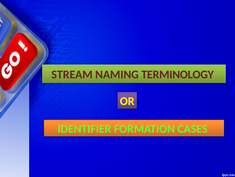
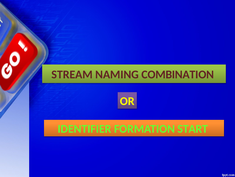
TERMINOLOGY: TERMINOLOGY -> COMBINATION
CASES: CASES -> START
